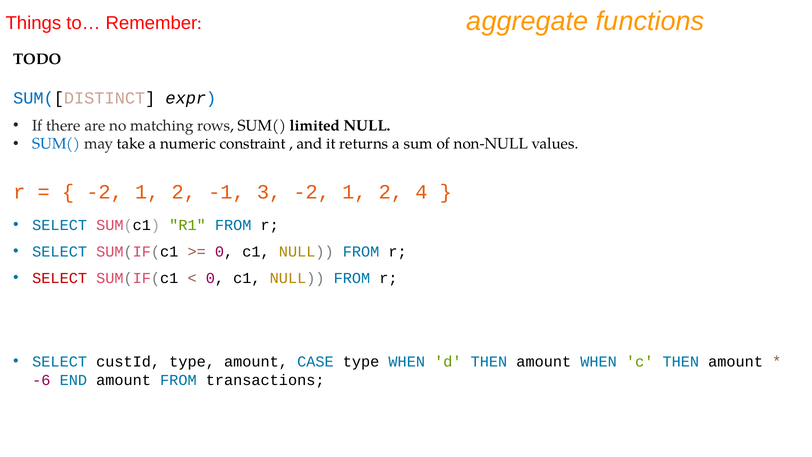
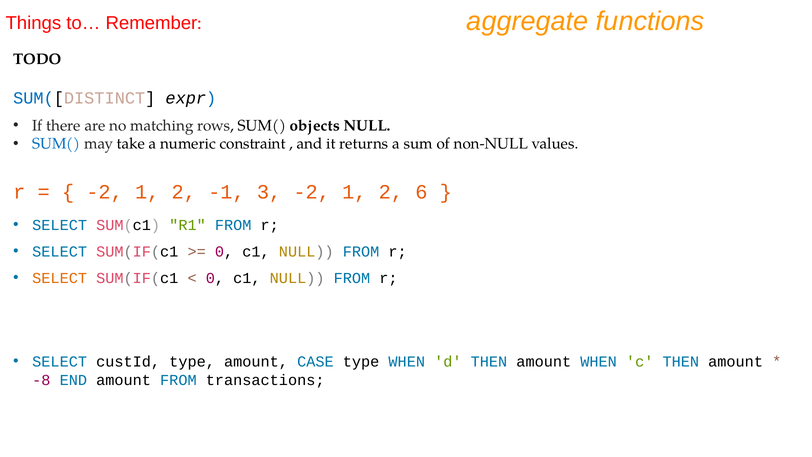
limited: limited -> objects
4: 4 -> 6
SELECT at (60, 278) colour: red -> orange
-6: -6 -> -8
